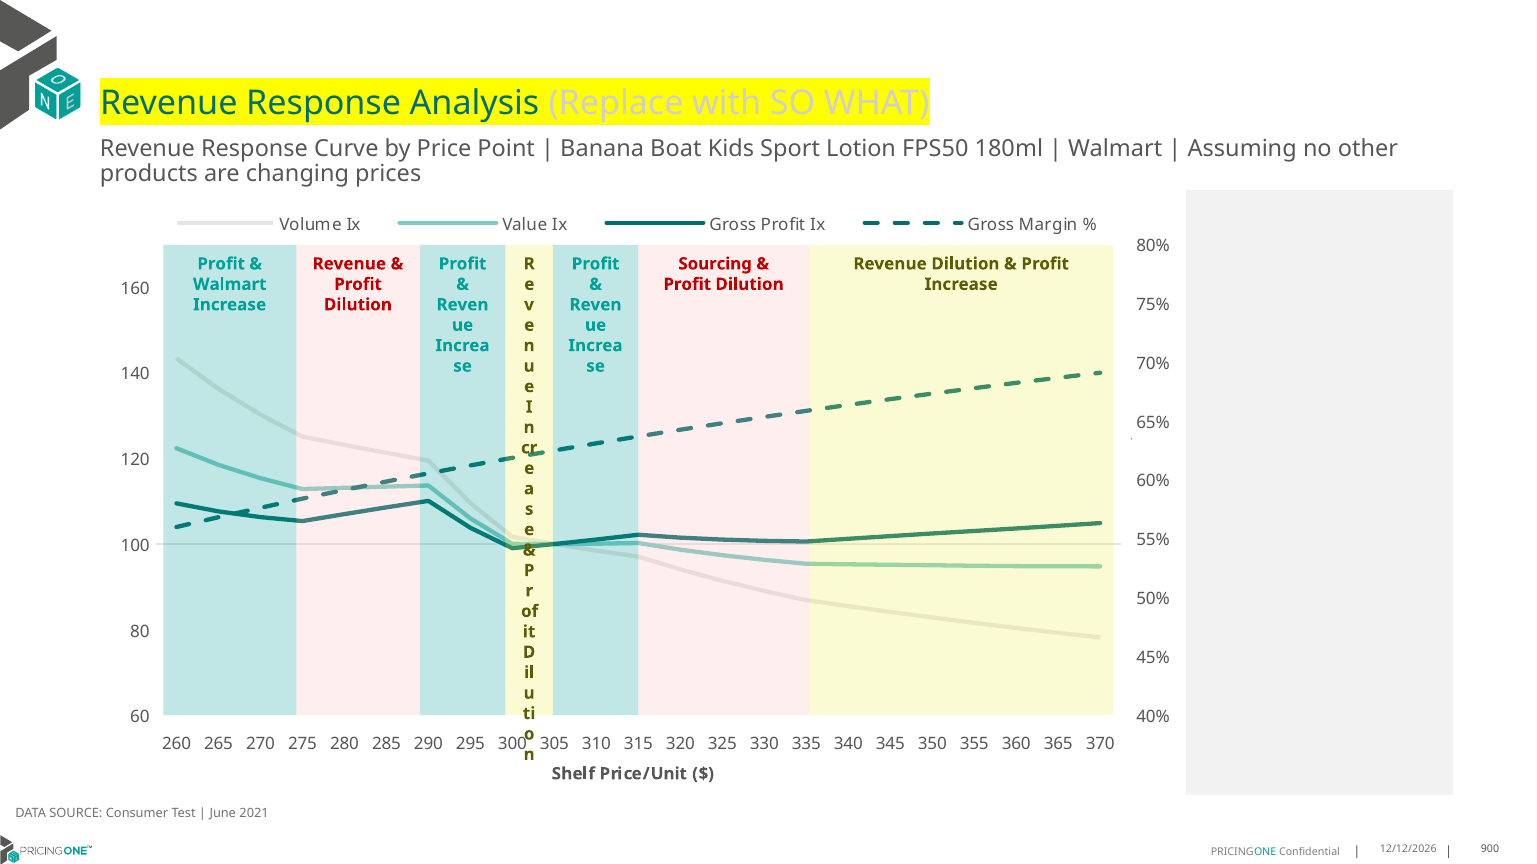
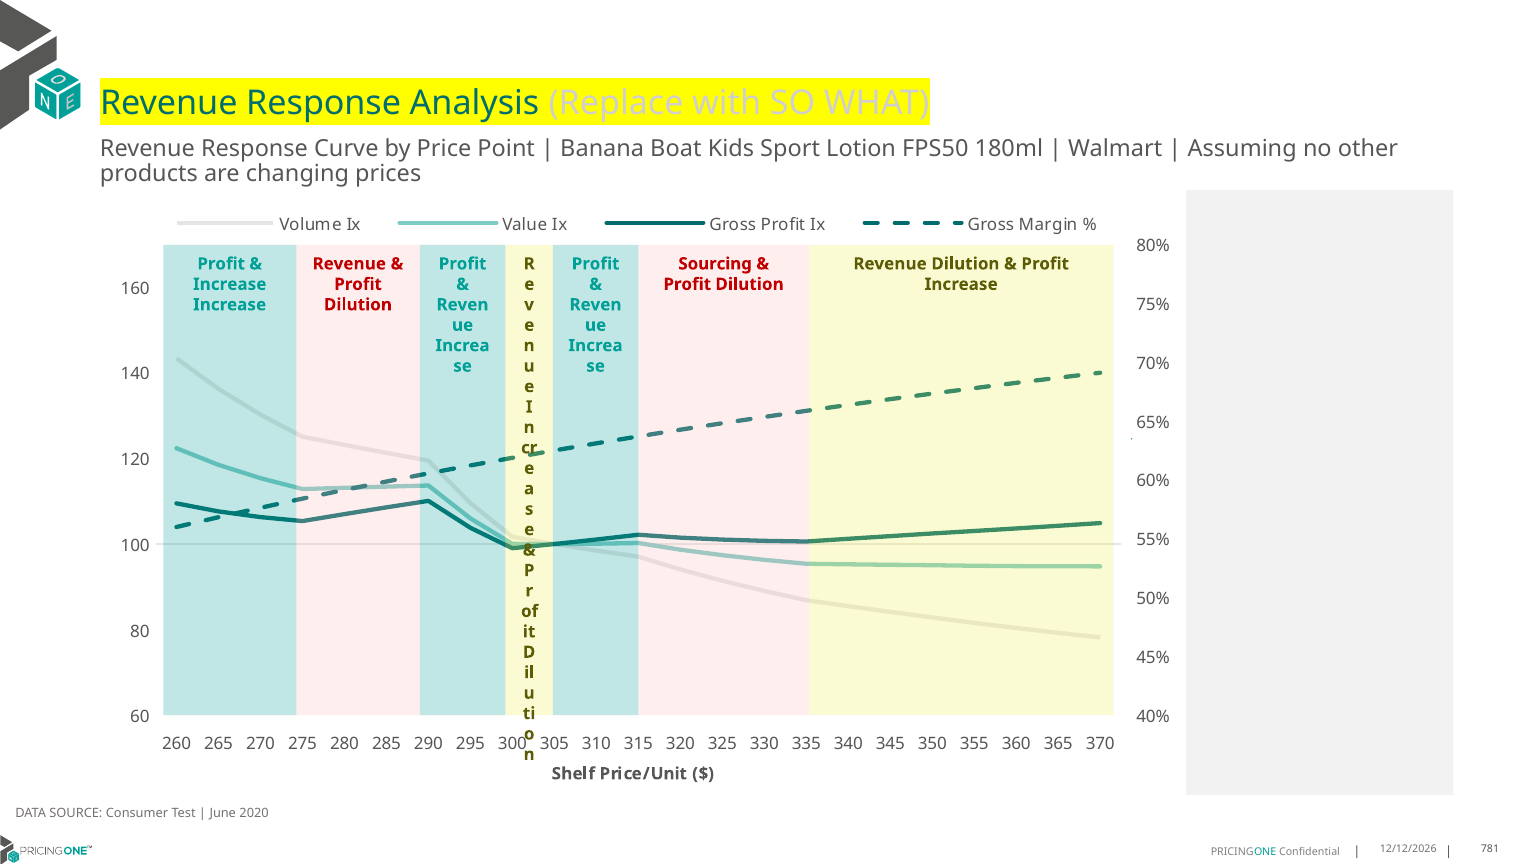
Walmart at (230, 284): Walmart -> Increase
2021: 2021 -> 2020
900: 900 -> 781
